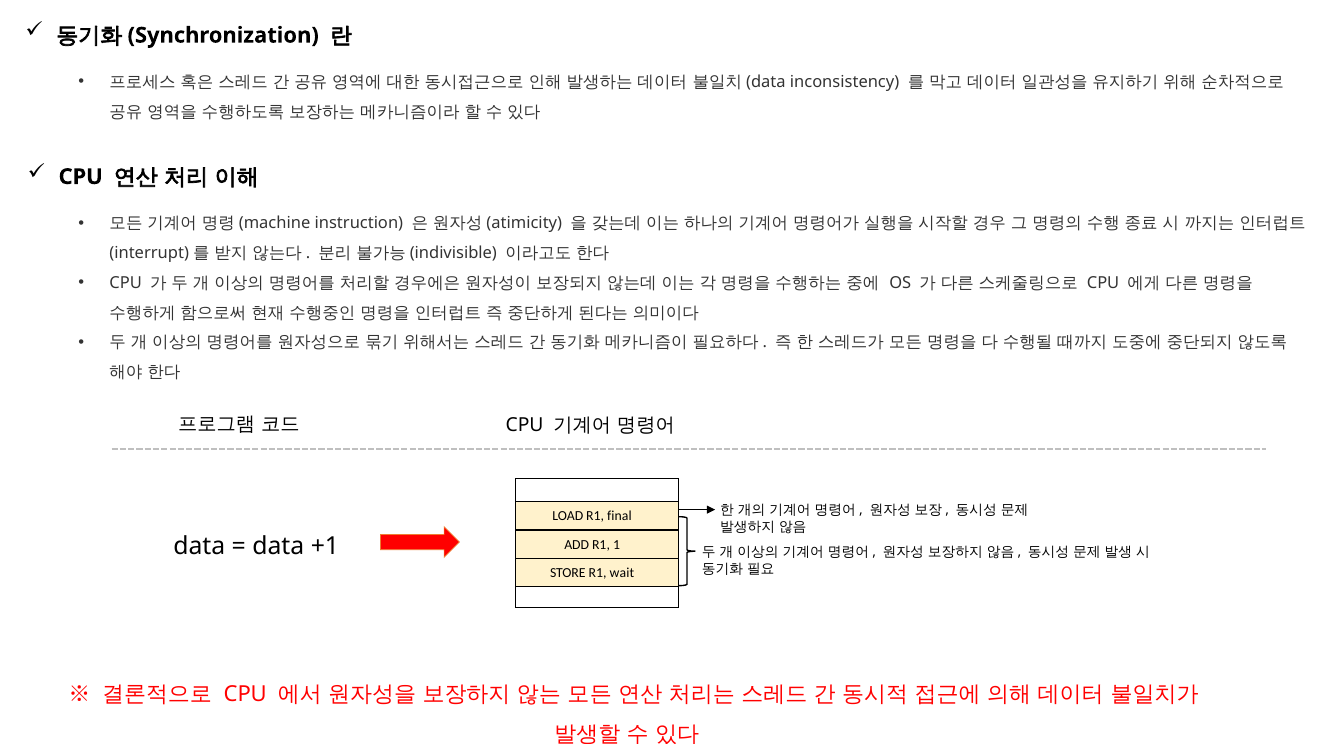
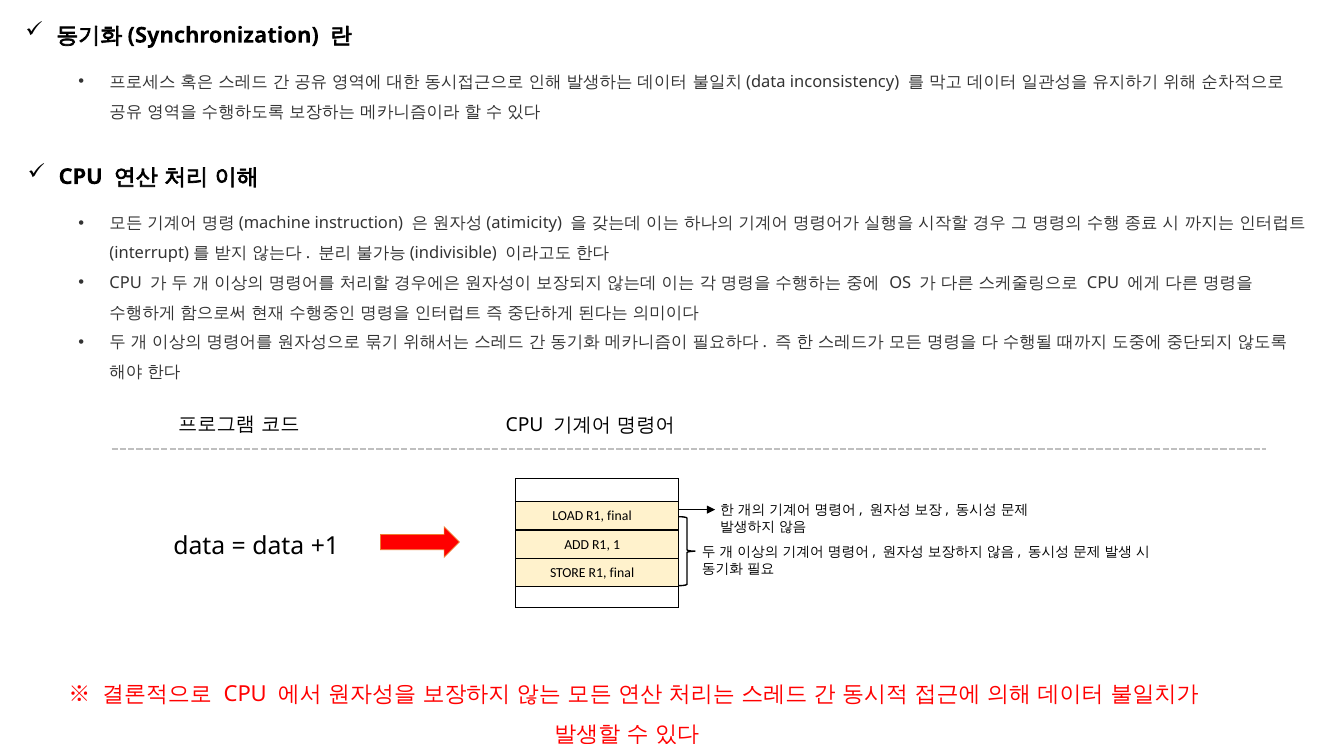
STORE R1 wait: wait -> final
